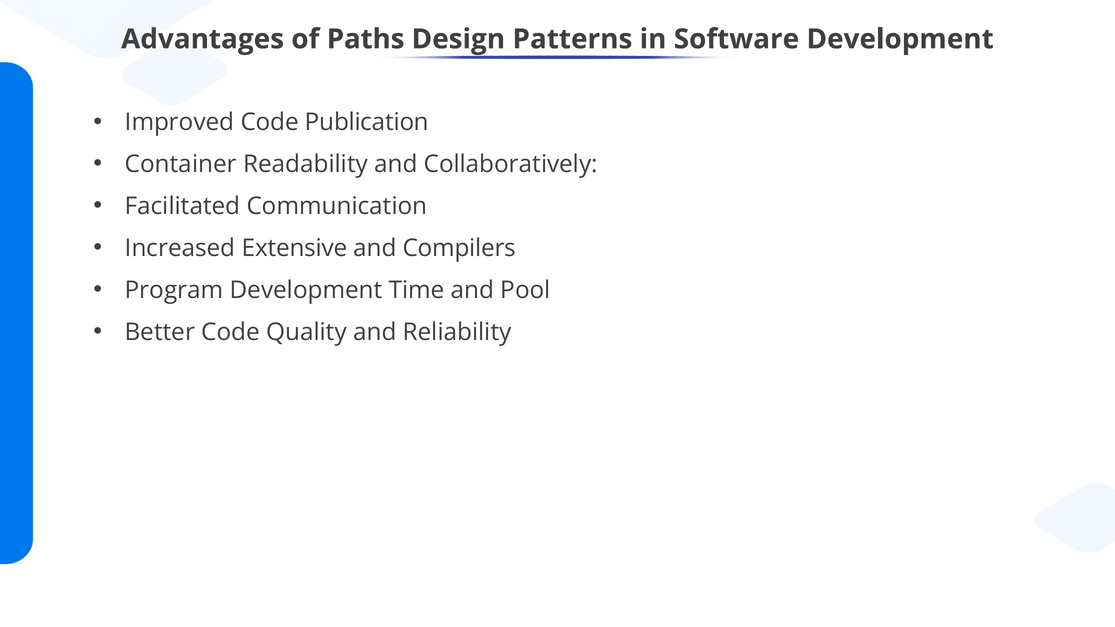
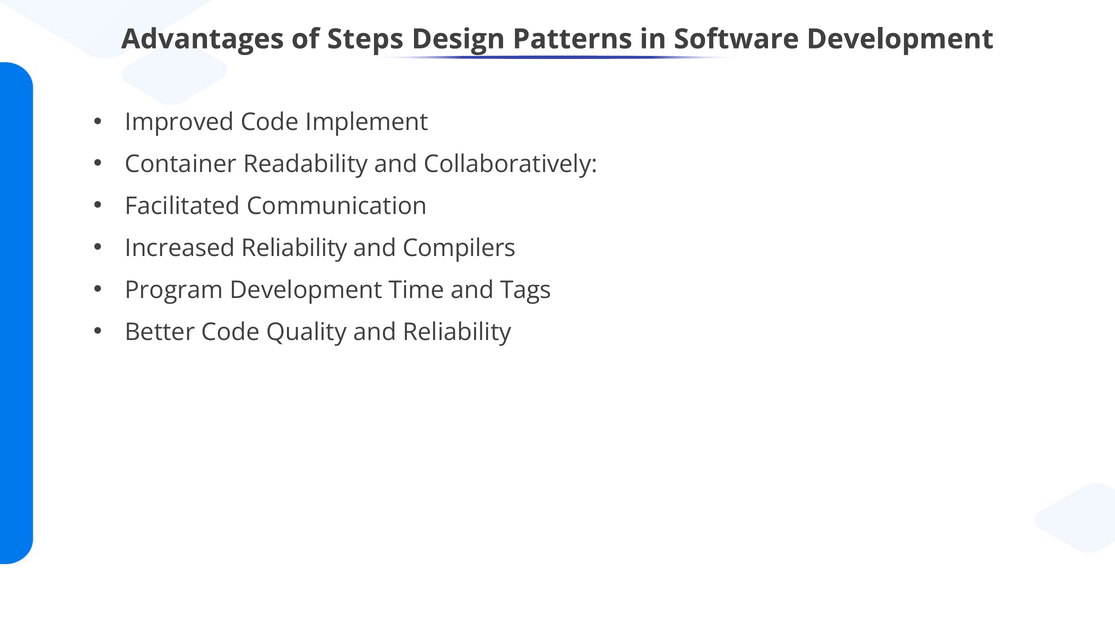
Paths: Paths -> Steps
Publication: Publication -> Implement
Increased Extensive: Extensive -> Reliability
Pool: Pool -> Tags
